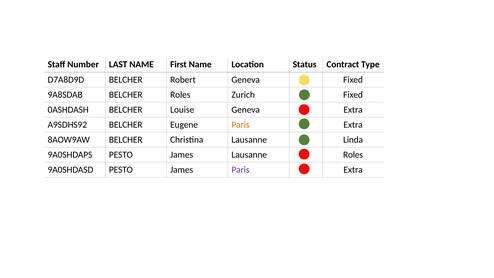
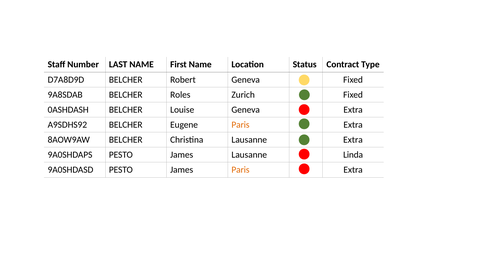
Lausanne Linda: Linda -> Extra
Lausanne Roles: Roles -> Linda
Paris at (240, 170) colour: purple -> orange
